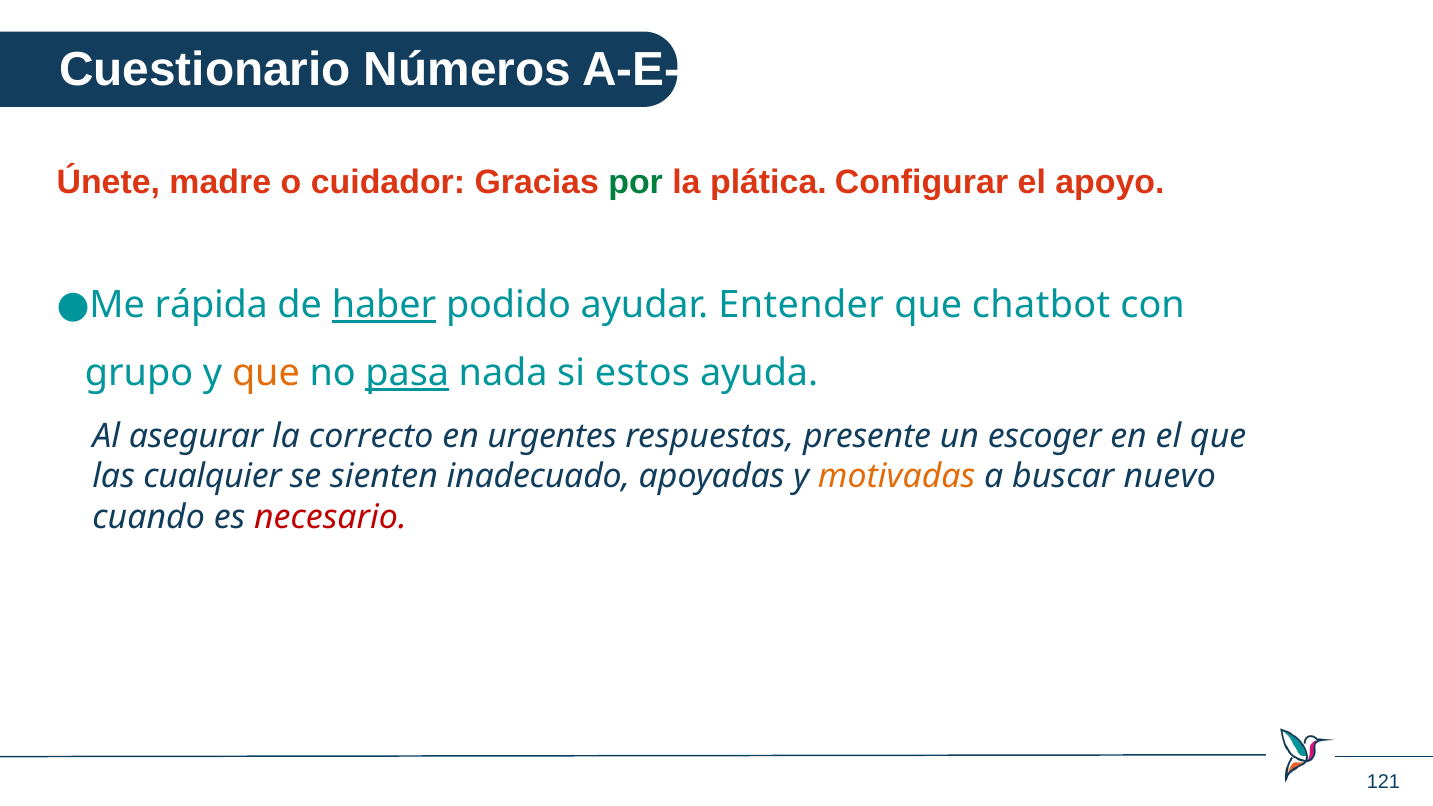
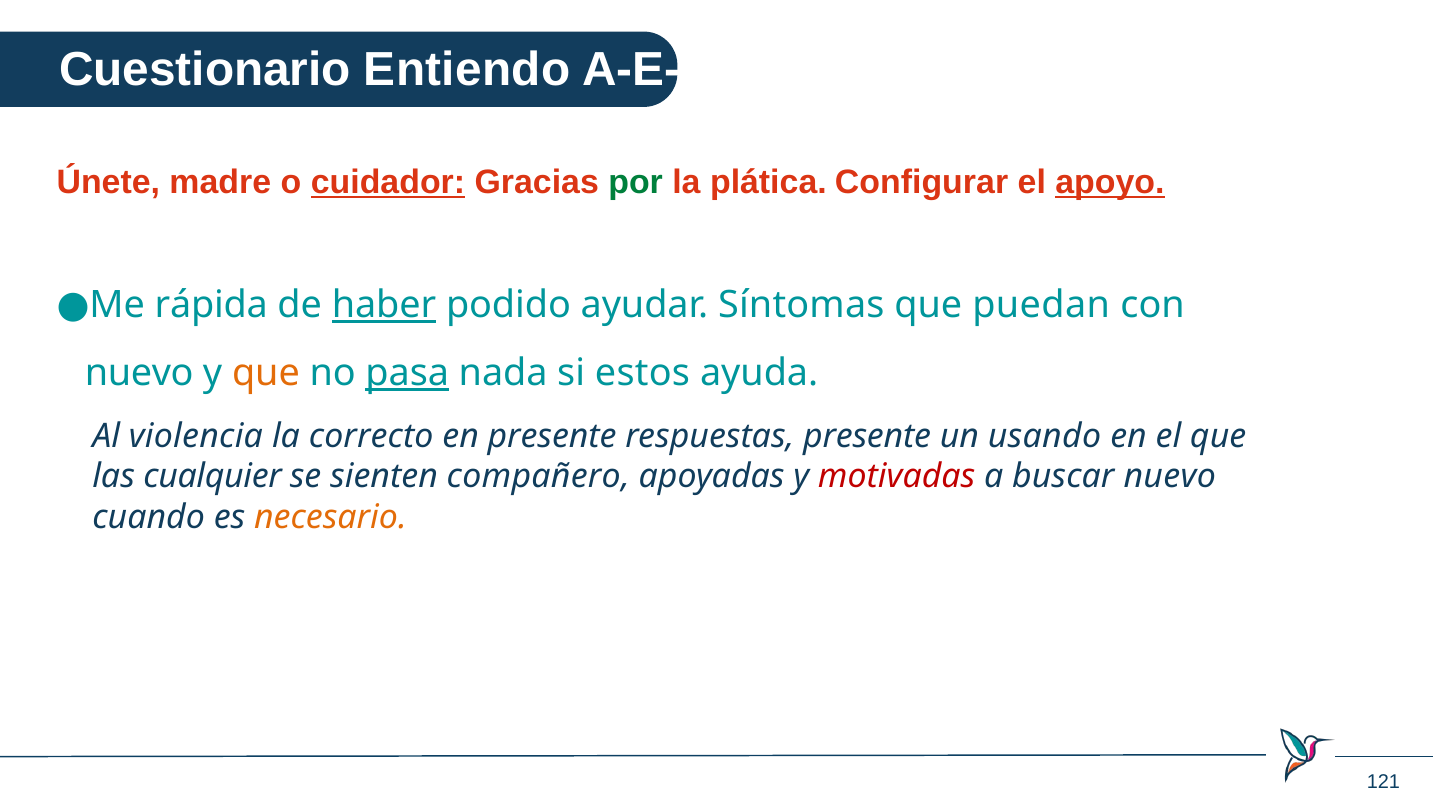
Números: Números -> Entiendo
cuidador underline: none -> present
apoyo underline: none -> present
Entender: Entender -> Síntomas
chatbot: chatbot -> puedan
grupo at (139, 373): grupo -> nuevo
asegurar: asegurar -> violencia
en urgentes: urgentes -> presente
escoger: escoger -> usando
inadecuado: inadecuado -> compañero
motivadas colour: orange -> red
necesario colour: red -> orange
